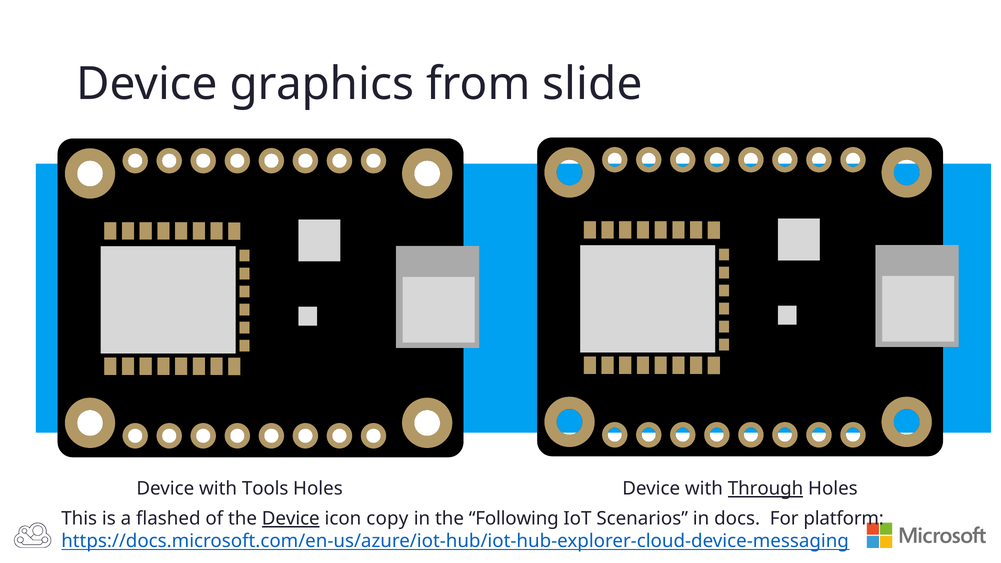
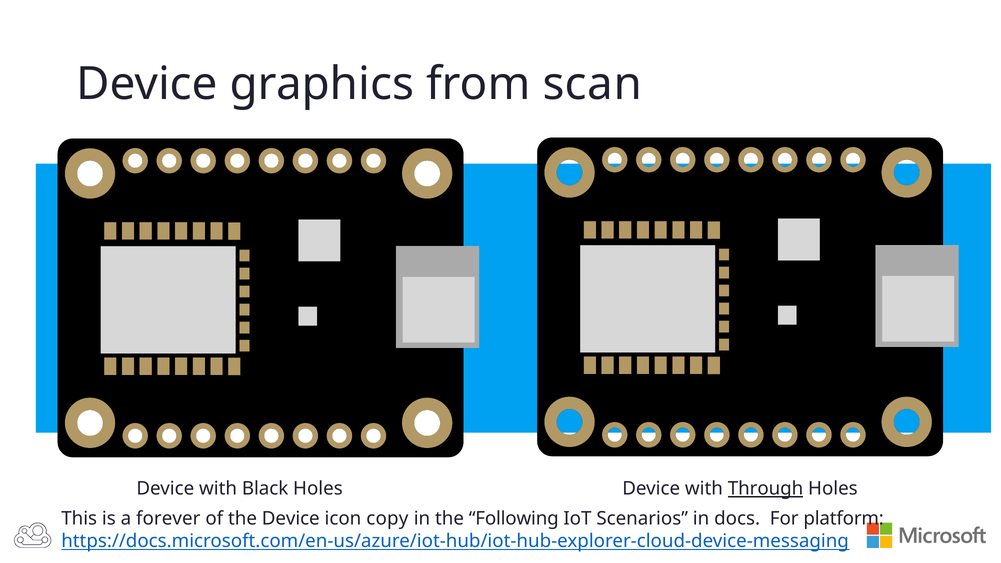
slide: slide -> scan
Tools: Tools -> Black
flashed: flashed -> forever
Device at (291, 519) underline: present -> none
